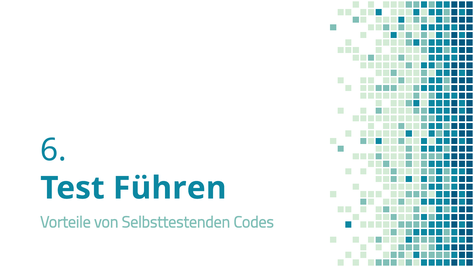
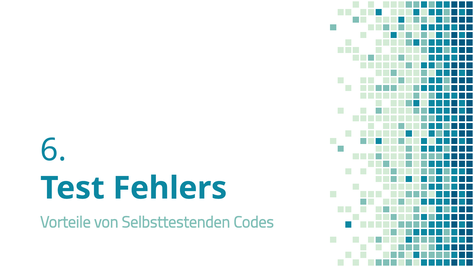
Führen: Führen -> Fehlers
